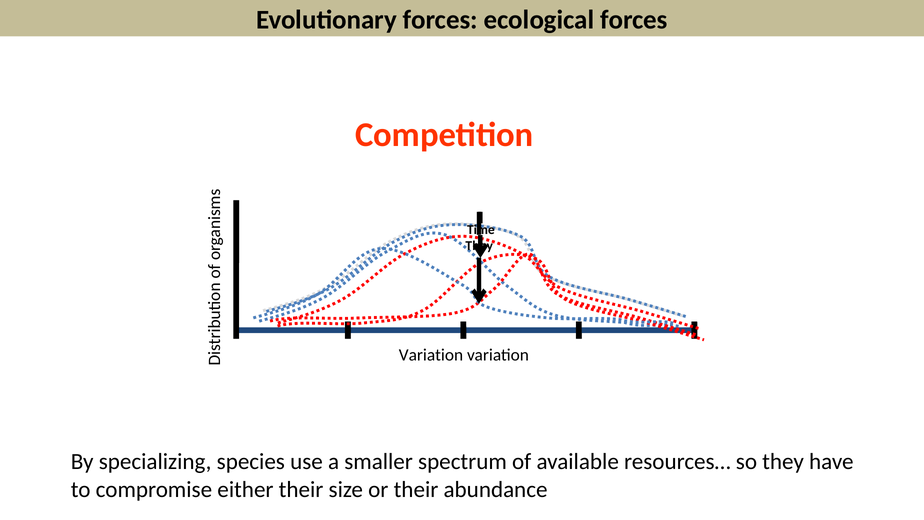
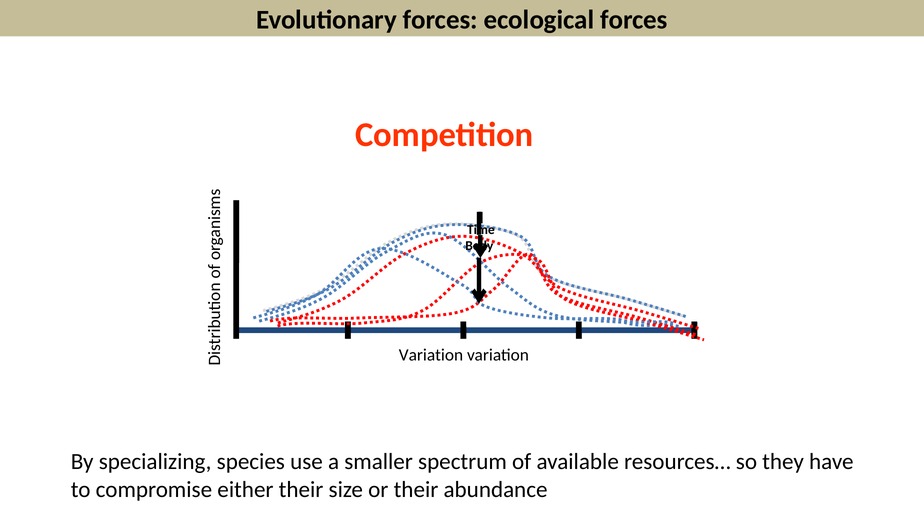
They at (479, 246): They -> Body
